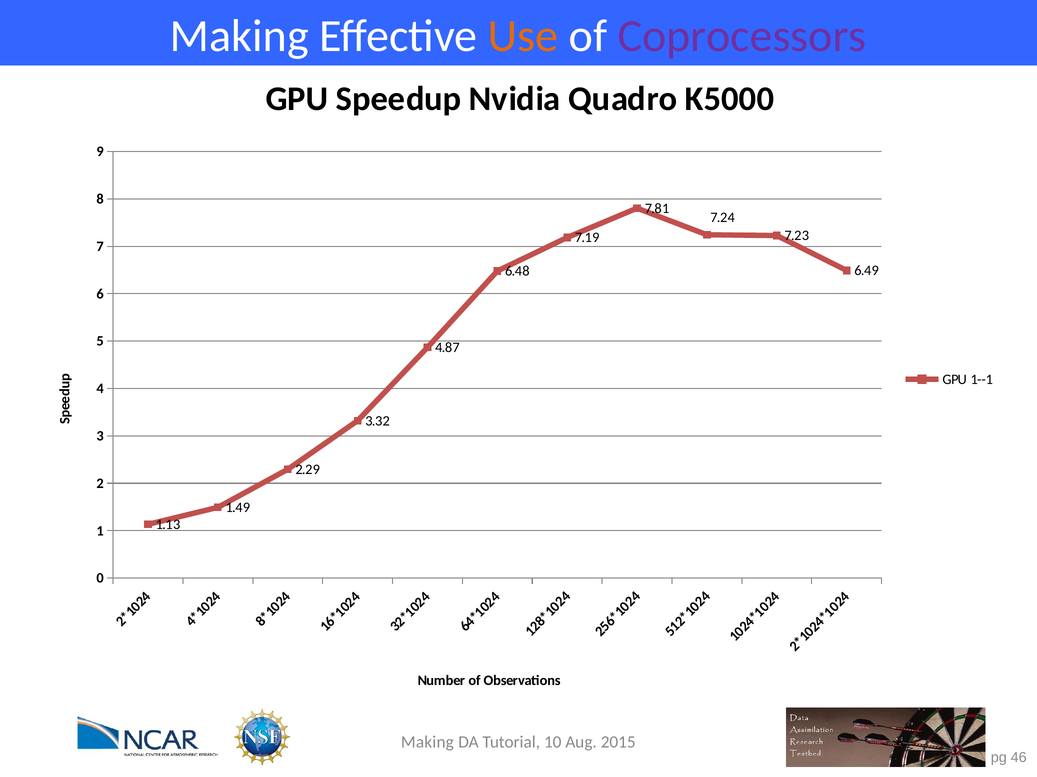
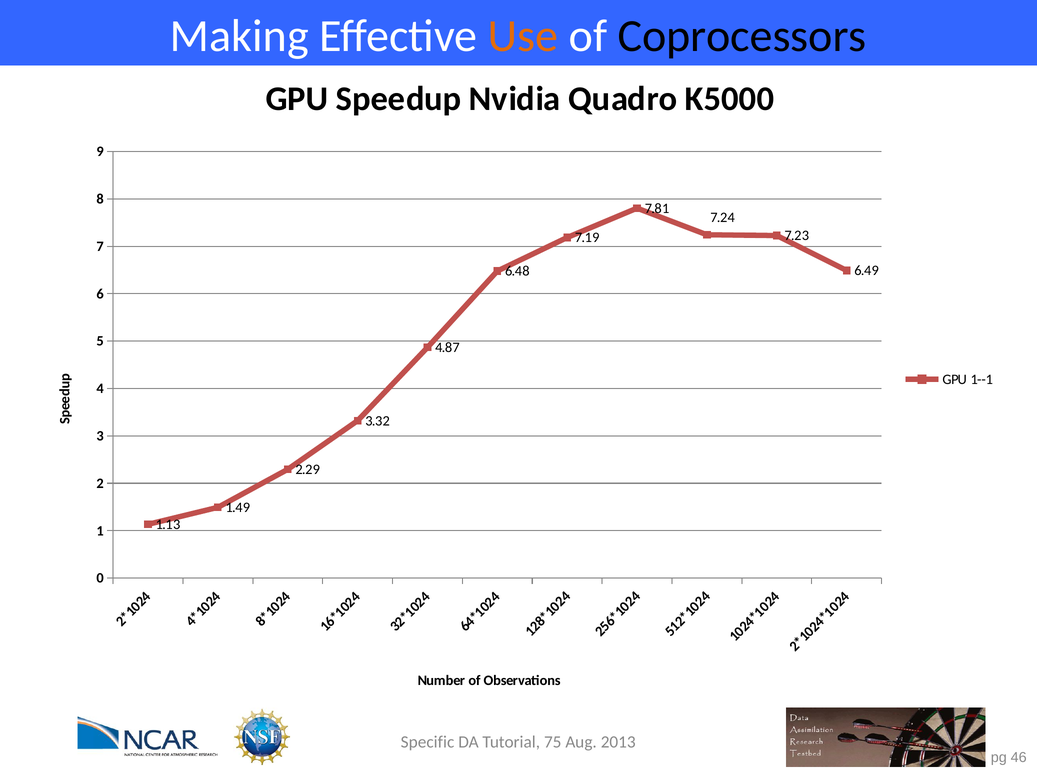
Coprocessors colour: purple -> black
Making at (427, 743): Making -> Specific
10: 10 -> 75
2015: 2015 -> 2013
